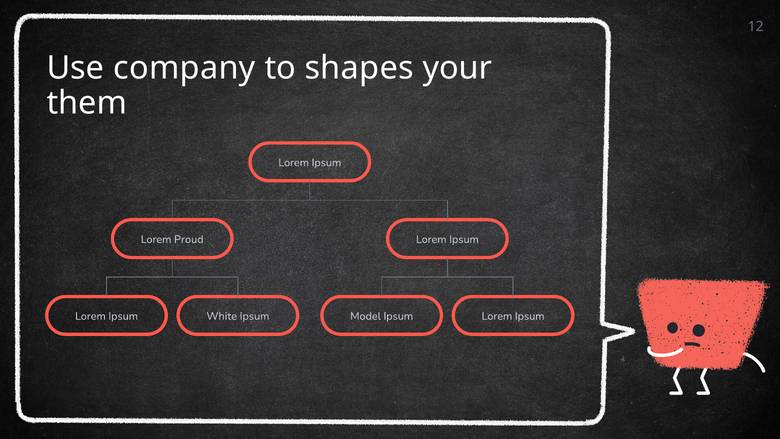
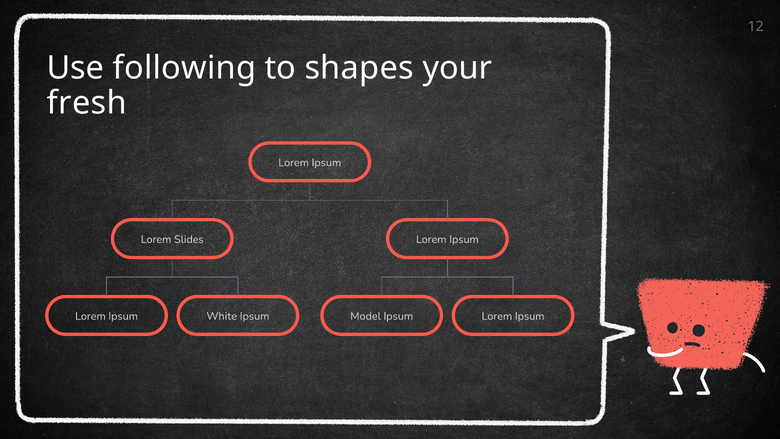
company: company -> following
them: them -> fresh
Proud: Proud -> Slides
